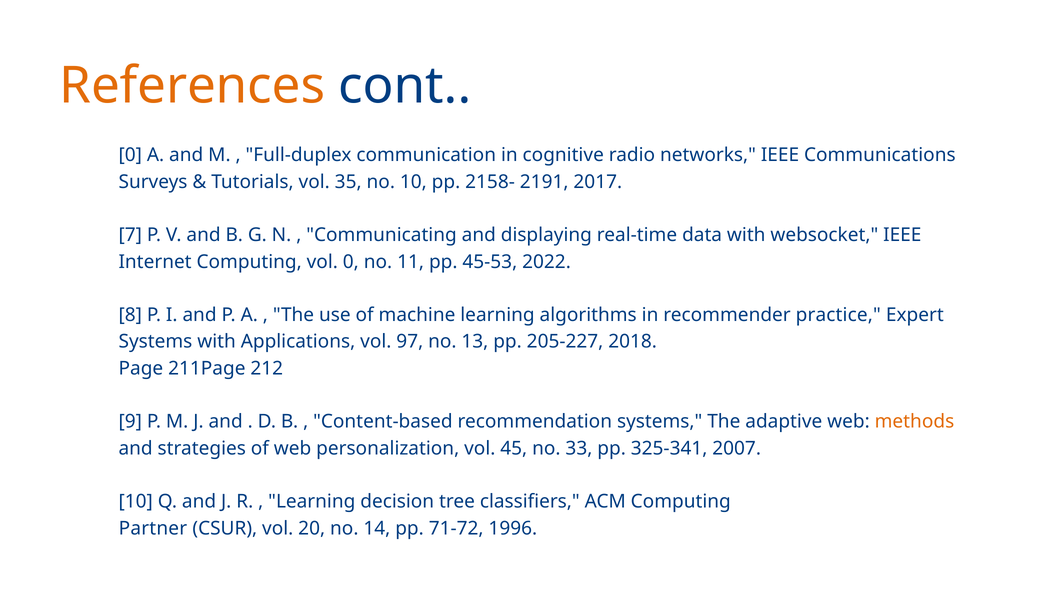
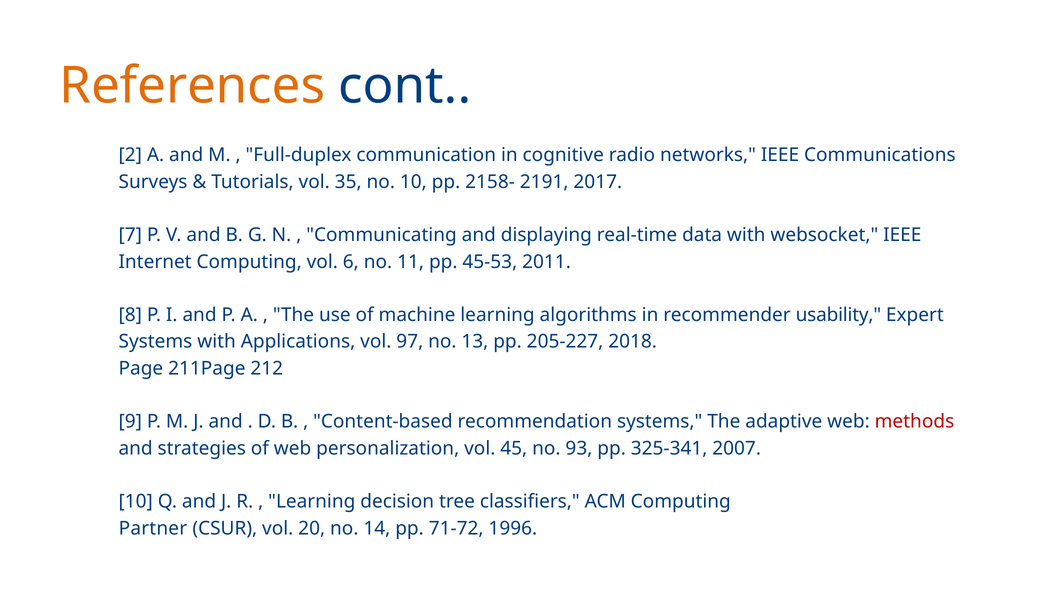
0 at (130, 155): 0 -> 2
vol 0: 0 -> 6
2022: 2022 -> 2011
practice: practice -> usability
methods colour: orange -> red
33: 33 -> 93
